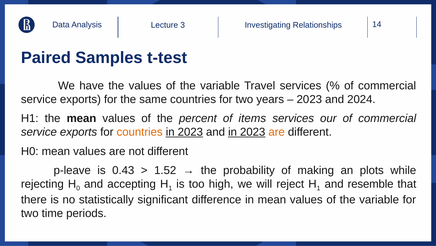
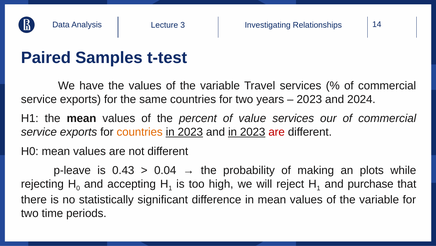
items: items -> value
are at (277, 132) colour: orange -> red
1.52: 1.52 -> 0.04
resemble: resemble -> purchase
